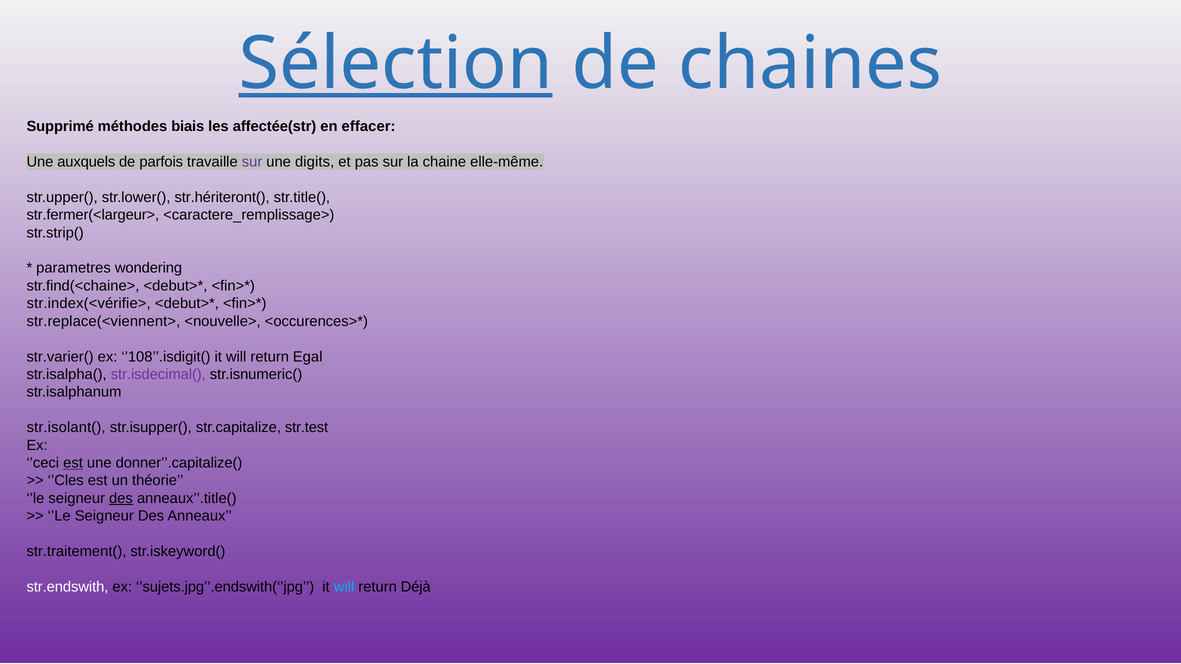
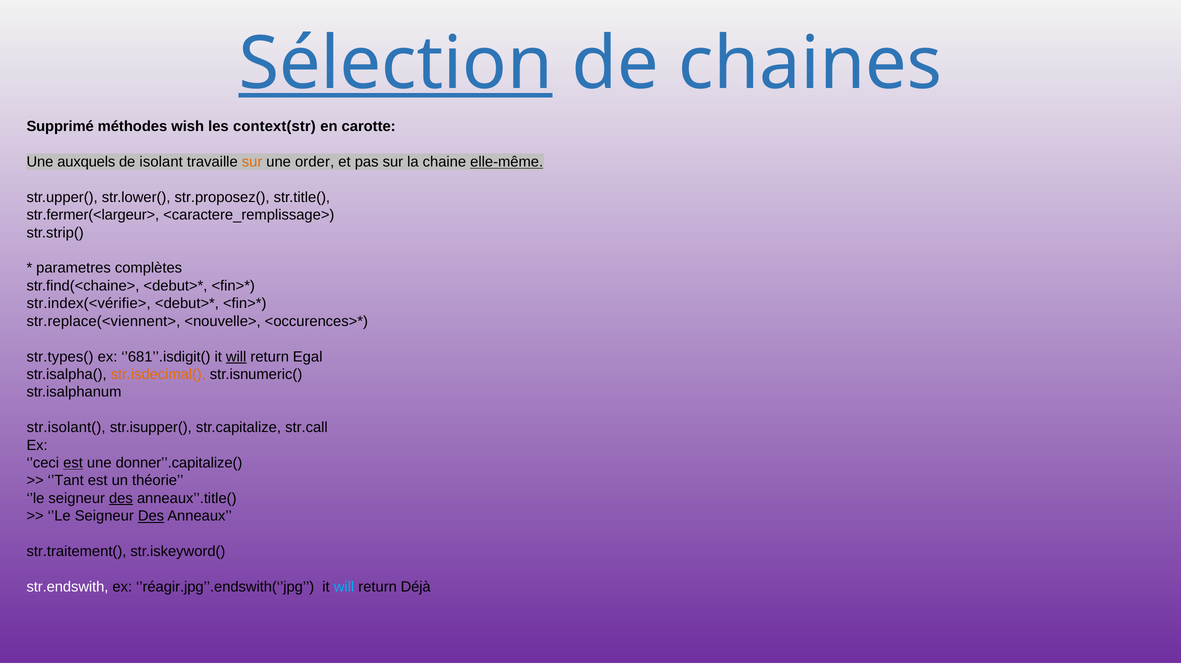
biais: biais -> wish
affectée(str: affectée(str -> context(str
effacer: effacer -> carotte
parfois: parfois -> isolant
sur at (252, 162) colour: purple -> orange
digits: digits -> order
elle-même underline: none -> present
str.hériteront(: str.hériteront( -> str.proposez(
wondering: wondering -> complètes
str.varier(: str.varier( -> str.types(
’108’’.isdigit(: ’108’’.isdigit( -> ’681’’.isdigit(
will at (236, 357) underline: none -> present
str.isdecimal( colour: purple -> orange
str.test: str.test -> str.call
’Cles: ’Cles -> ’Tant
Des at (151, 516) underline: none -> present
’sujets.jpg’’.endswith(‘’jpg: ’sujets.jpg’’.endswith(‘’jpg -> ’réagir.jpg’’.endswith(‘’jpg
